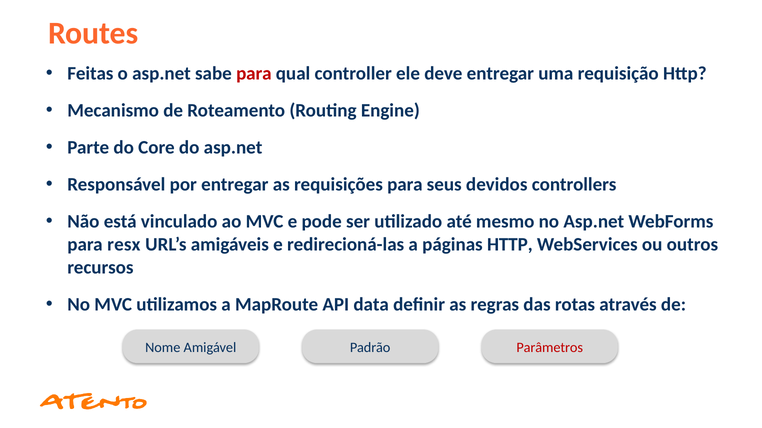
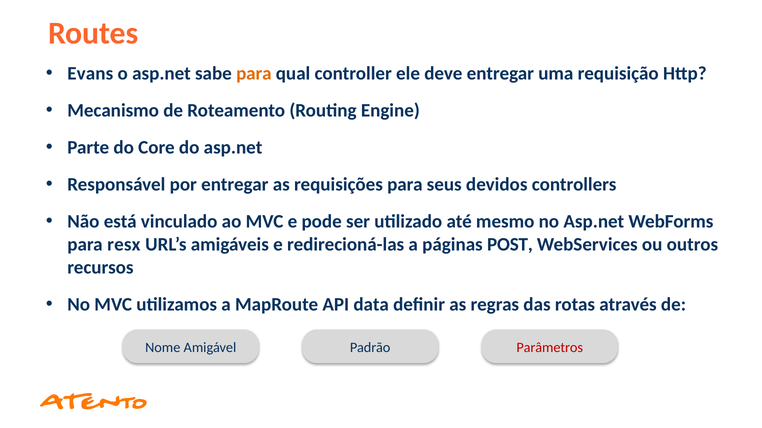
Feitas: Feitas -> Evans
para at (254, 73) colour: red -> orange
páginas HTTP: HTTP -> POST
